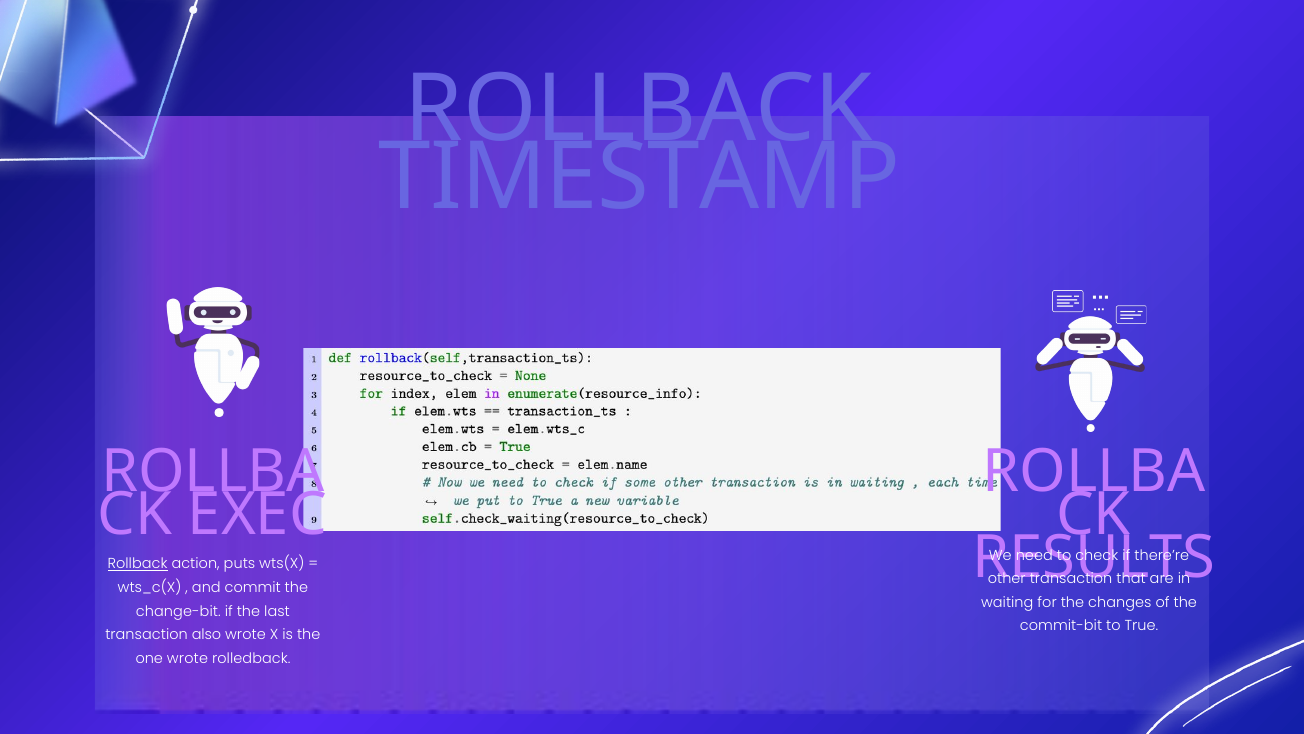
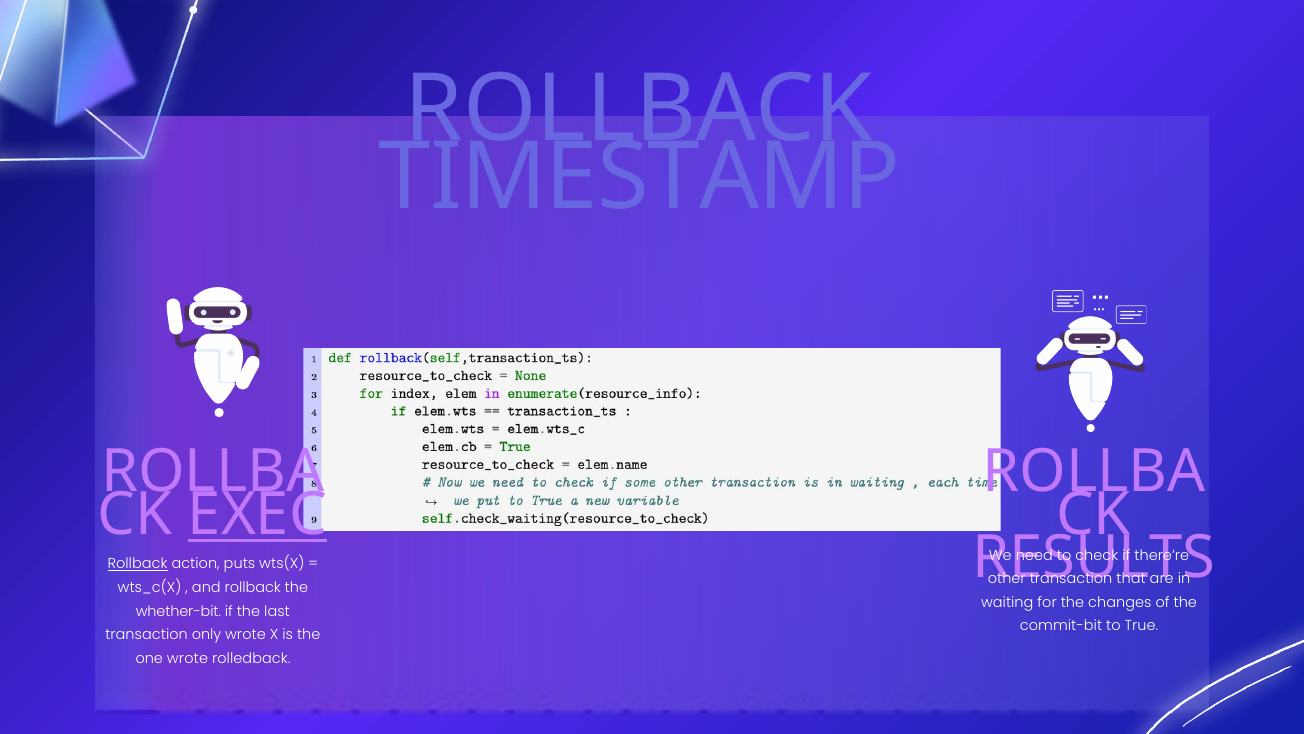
EXEC underline: none -> present
and commit: commit -> rollback
change-bit: change-bit -> whether-bit
also: also -> only
